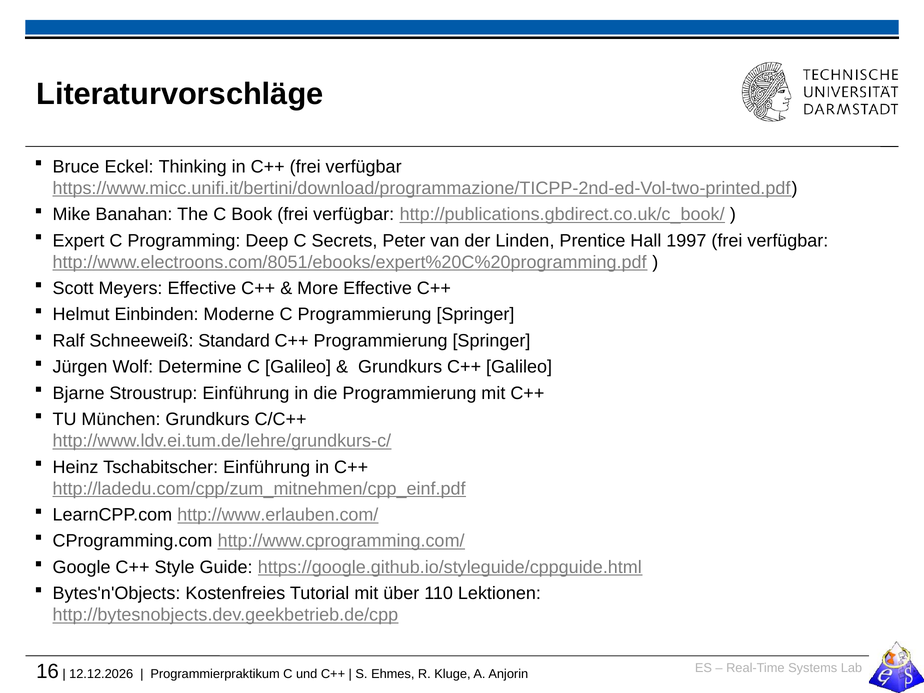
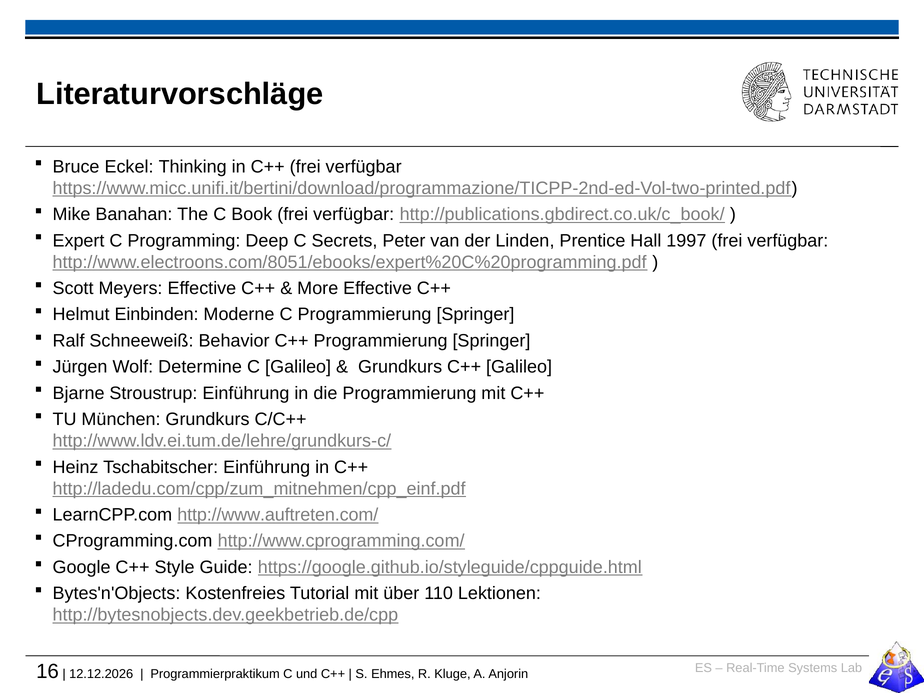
Standard: Standard -> Behavior
http://www.erlauben.com/: http://www.erlauben.com/ -> http://www.auftreten.com/
